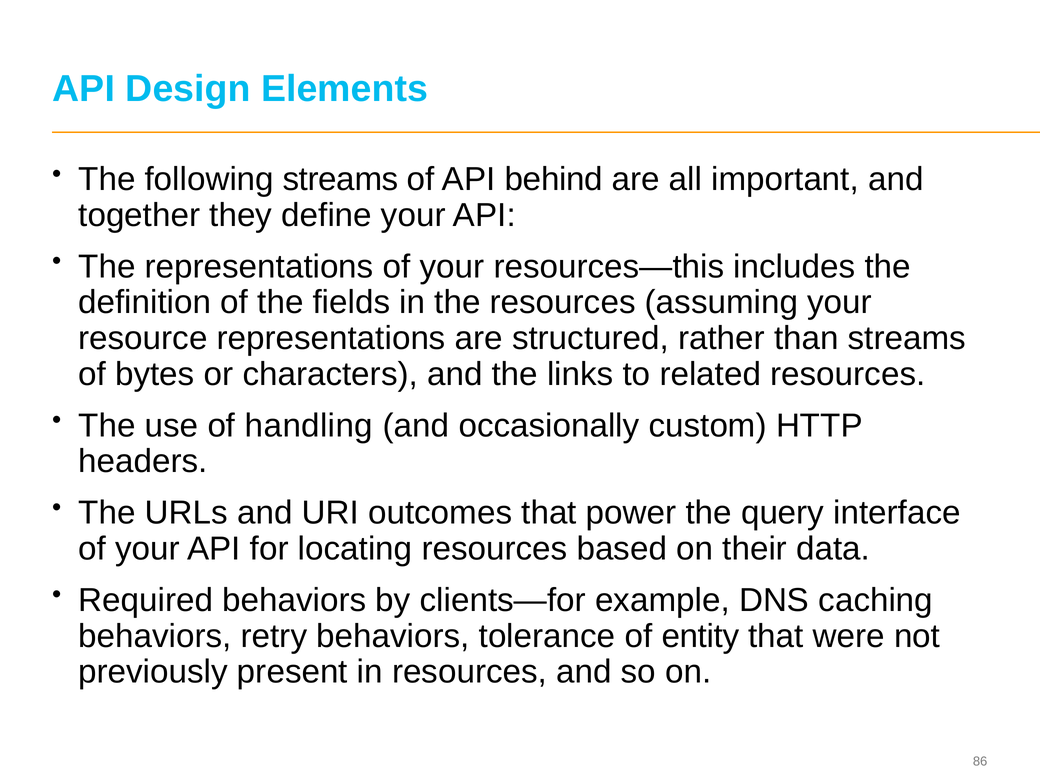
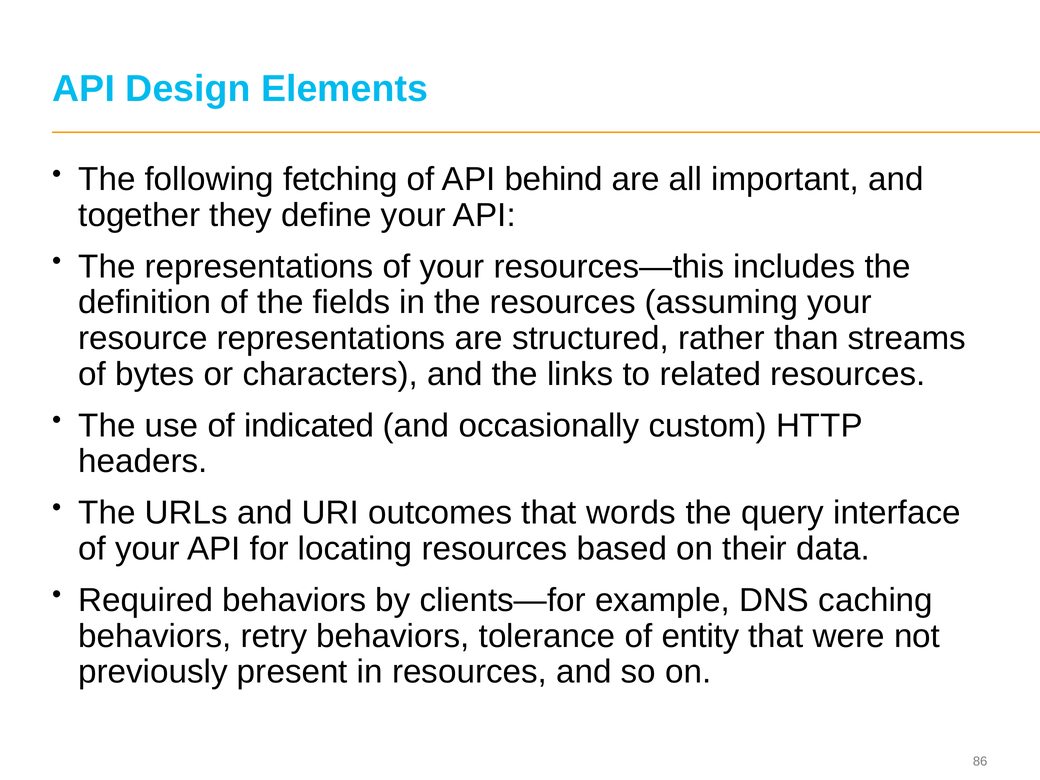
following streams: streams -> fetching
handling: handling -> indicated
power: power -> words
